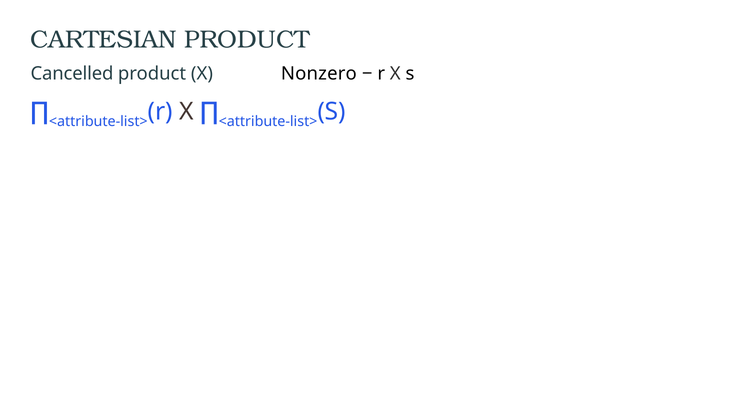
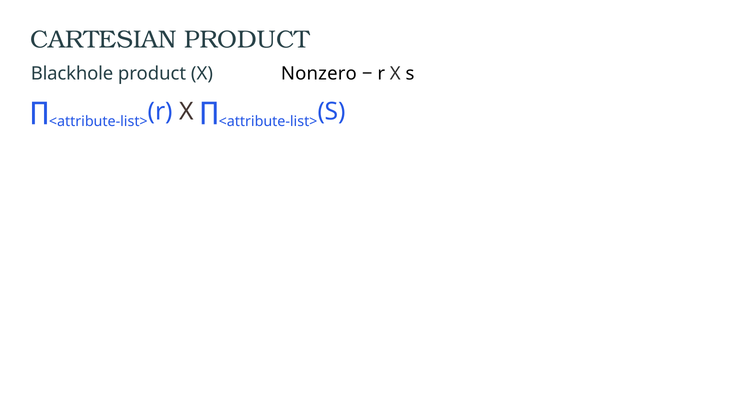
Cancelled: Cancelled -> Blackhole
